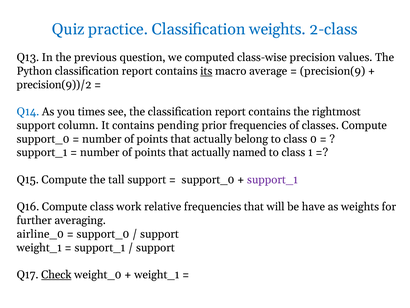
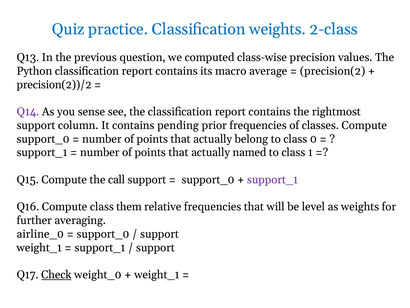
its underline: present -> none
precision(9: precision(9 -> precision(2
precision(9))/2: precision(9))/2 -> precision(2))/2
Q14 colour: blue -> purple
times: times -> sense
tall: tall -> call
work: work -> them
have: have -> level
